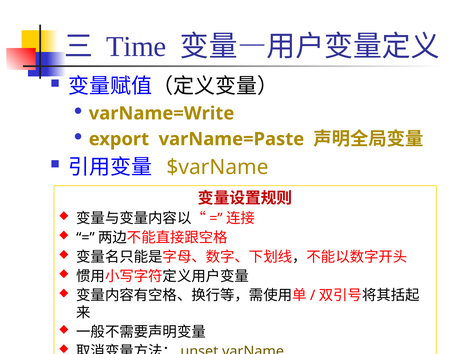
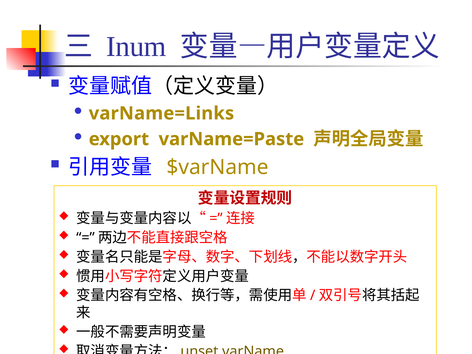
Time: Time -> Inum
varName=Write: varName=Write -> varName=Links
